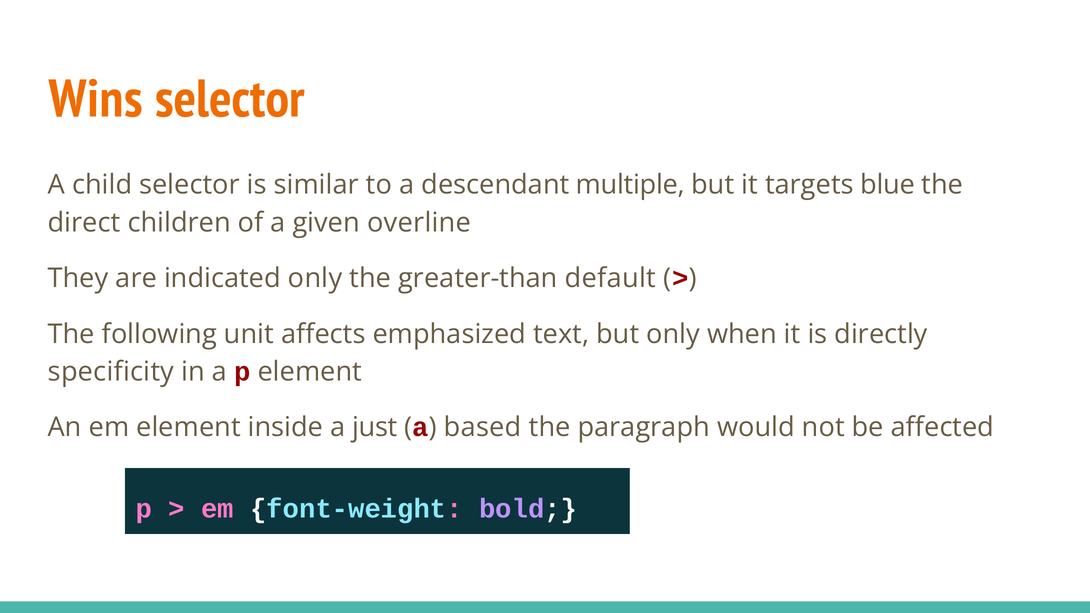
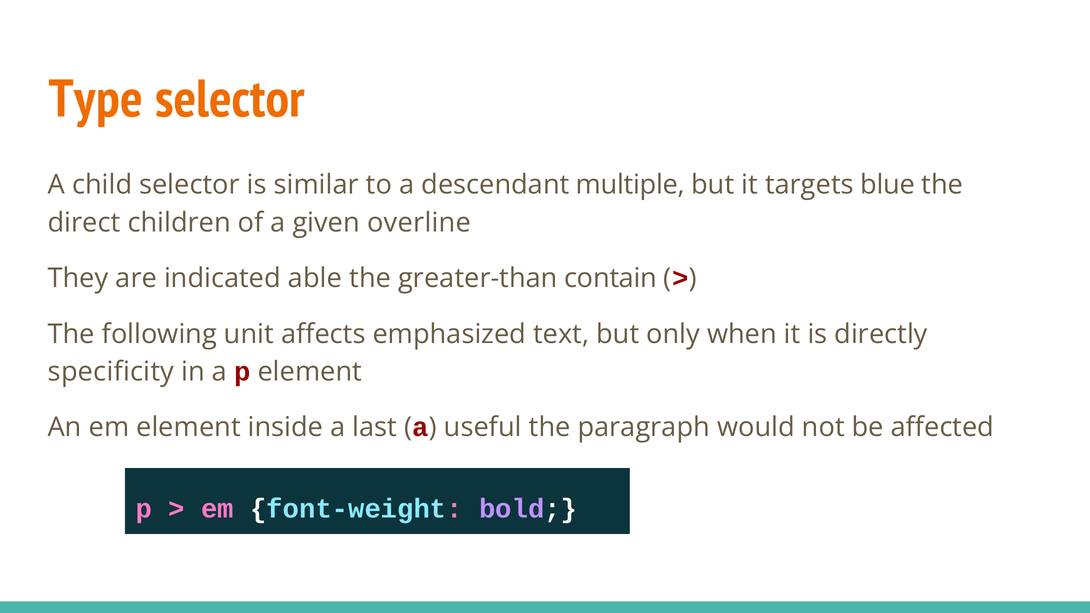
Wins: Wins -> Type
indicated only: only -> able
default: default -> contain
just: just -> last
based: based -> useful
